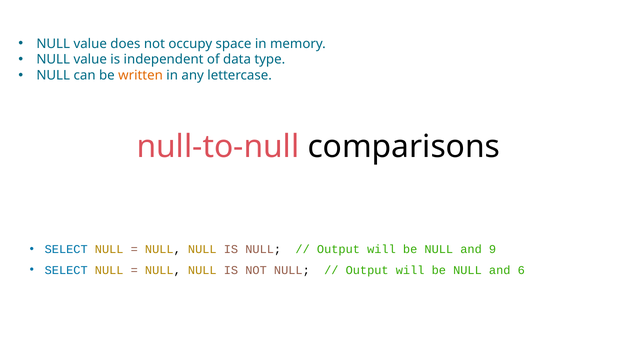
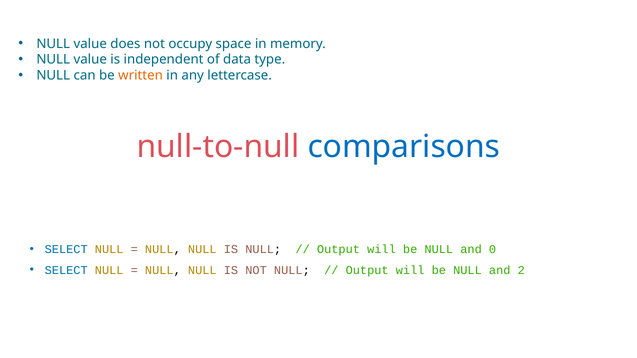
comparisons colour: black -> blue
9: 9 -> 0
6: 6 -> 2
